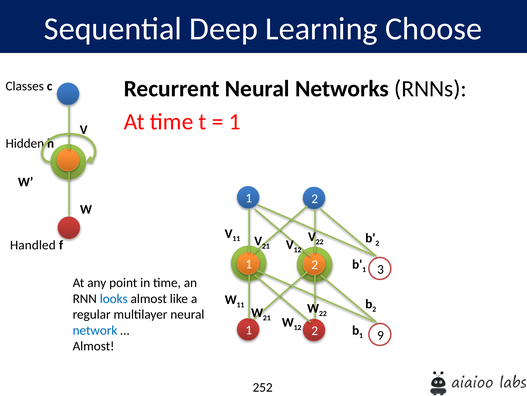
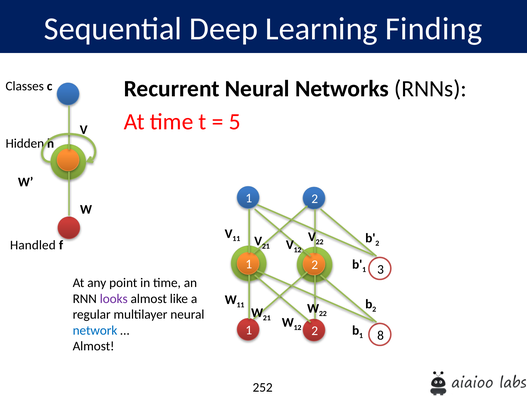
Choose: Choose -> Finding
1 at (235, 121): 1 -> 5
looks colour: blue -> purple
9: 9 -> 8
